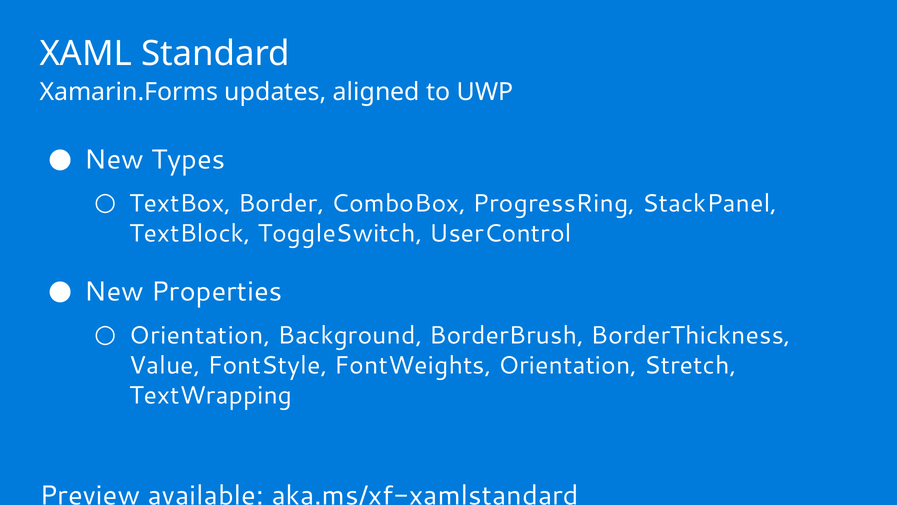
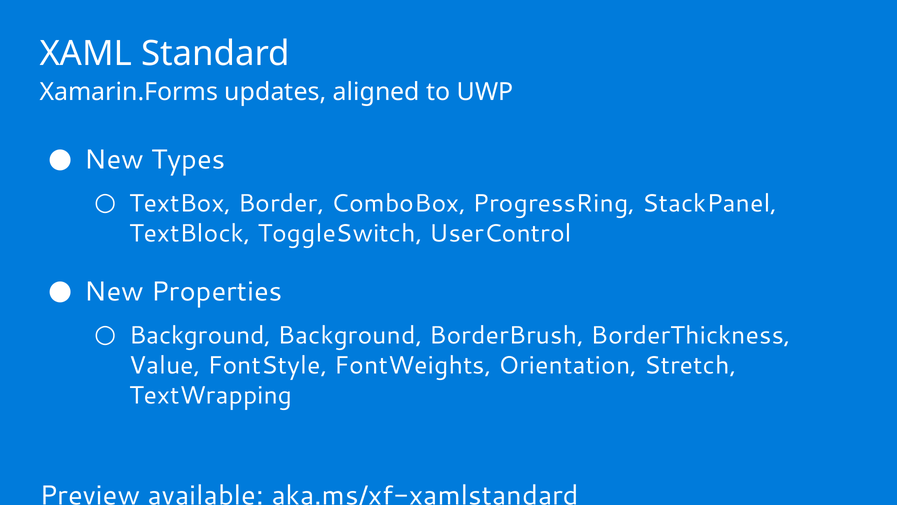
Orientation at (200, 335): Orientation -> Background
